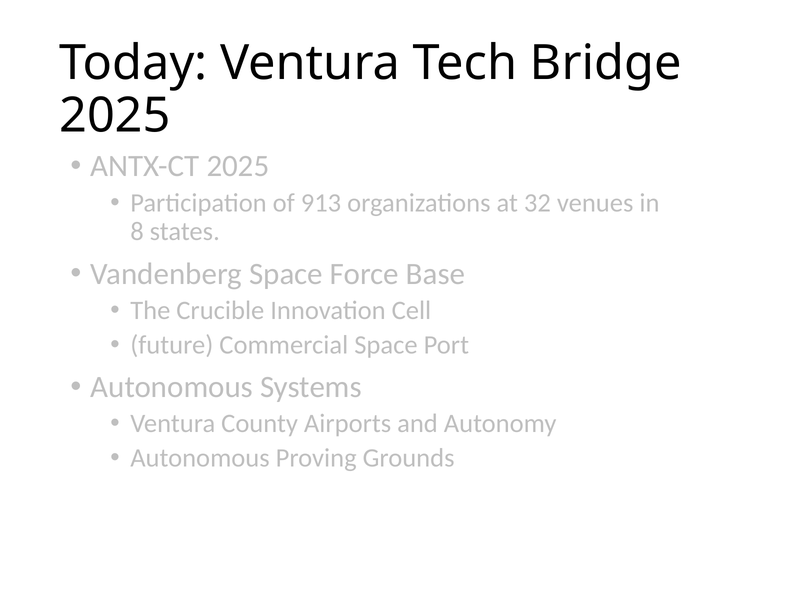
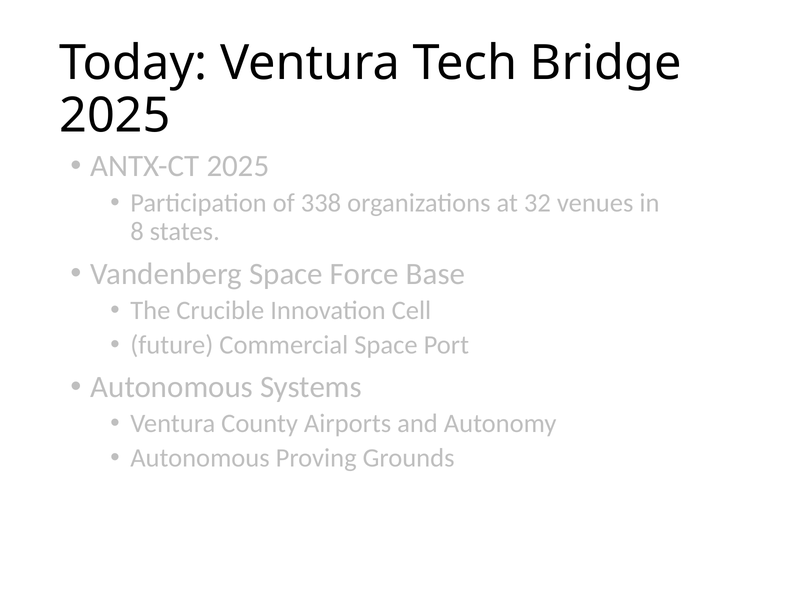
913: 913 -> 338
